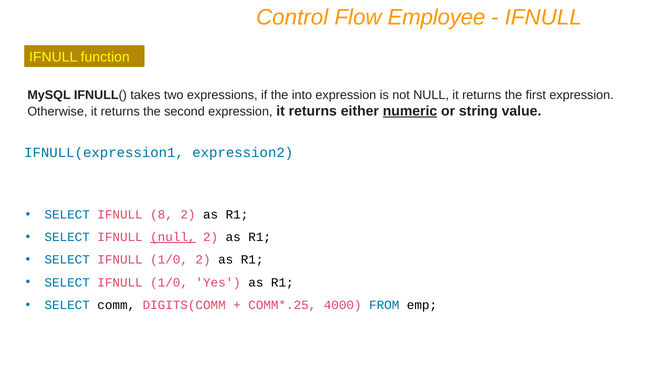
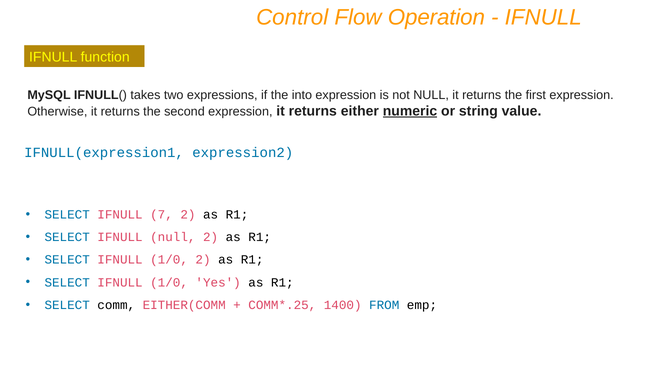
Employee: Employee -> Operation
8: 8 -> 7
null at (173, 237) underline: present -> none
DIGITS(COMM: DIGITS(COMM -> EITHER(COMM
4000: 4000 -> 1400
